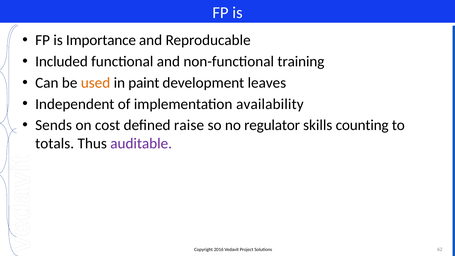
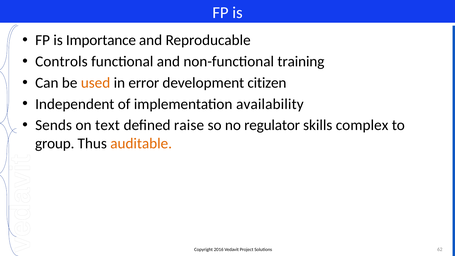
Included: Included -> Controls
paint: paint -> error
leaves: leaves -> citizen
cost: cost -> text
counting: counting -> complex
totals: totals -> group
auditable colour: purple -> orange
